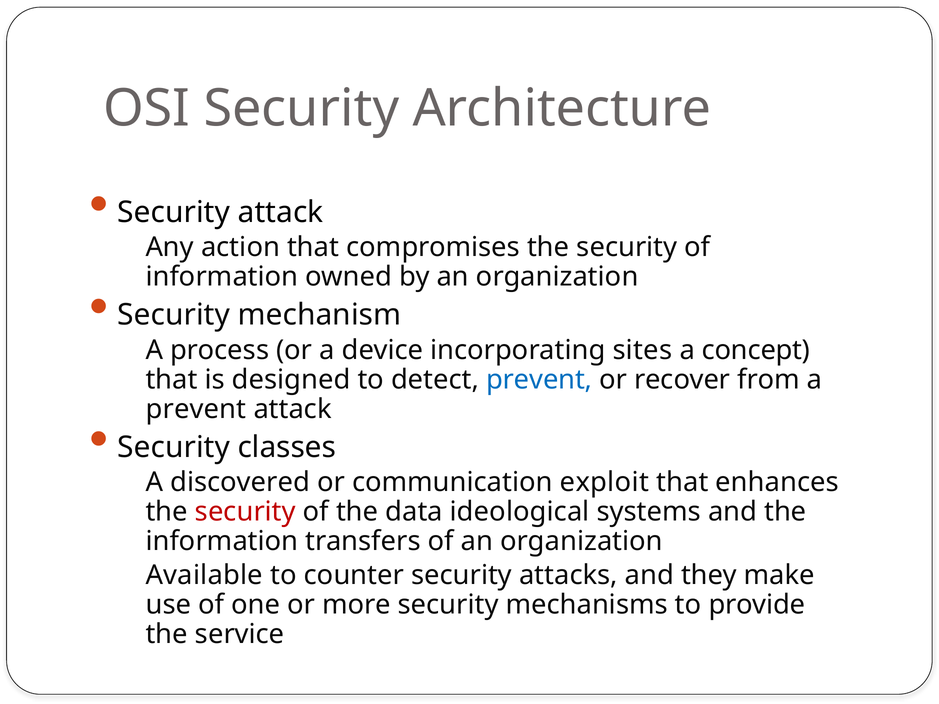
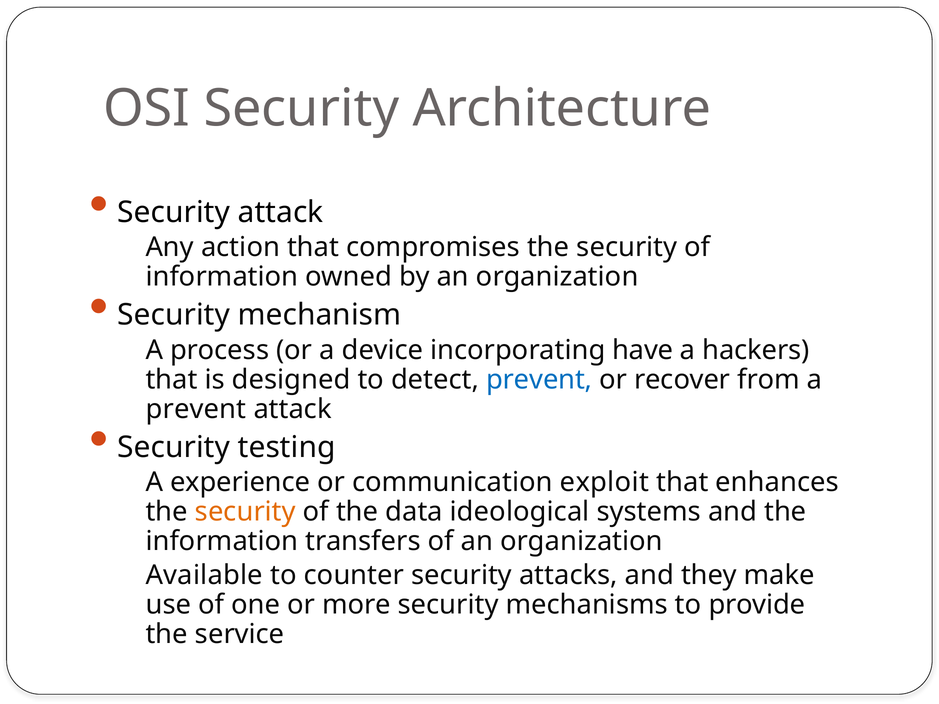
sites: sites -> have
concept: concept -> hackers
classes: classes -> testing
discovered: discovered -> experience
security at (245, 512) colour: red -> orange
